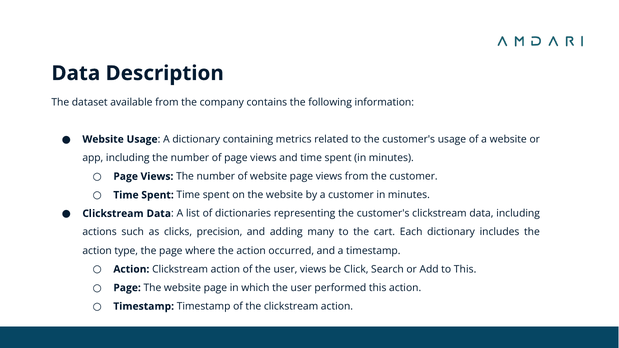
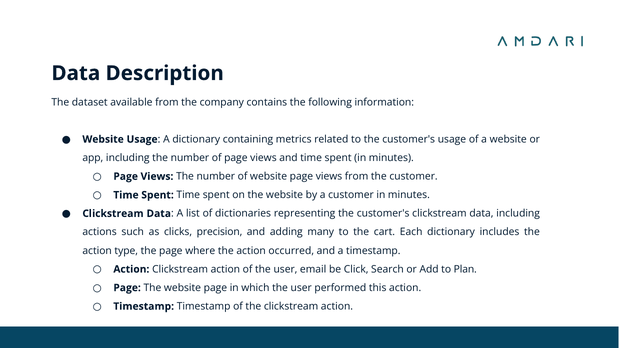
user views: views -> email
to This: This -> Plan
